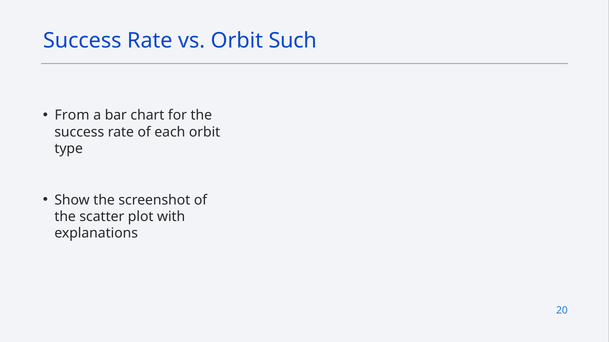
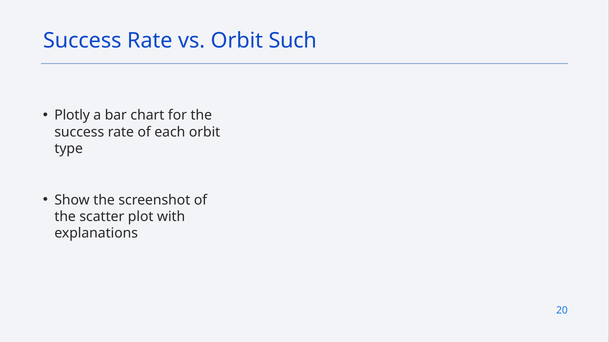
From: From -> Plotly
